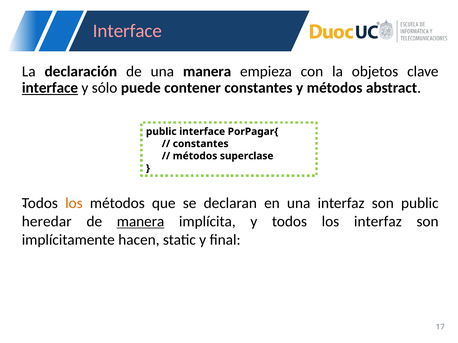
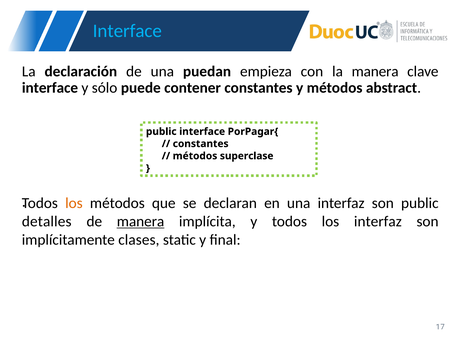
Interface at (127, 31) colour: pink -> light blue
una manera: manera -> puedan
la objetos: objetos -> manera
interface at (50, 88) underline: present -> none
heredar: heredar -> detalles
hacen: hacen -> clases
